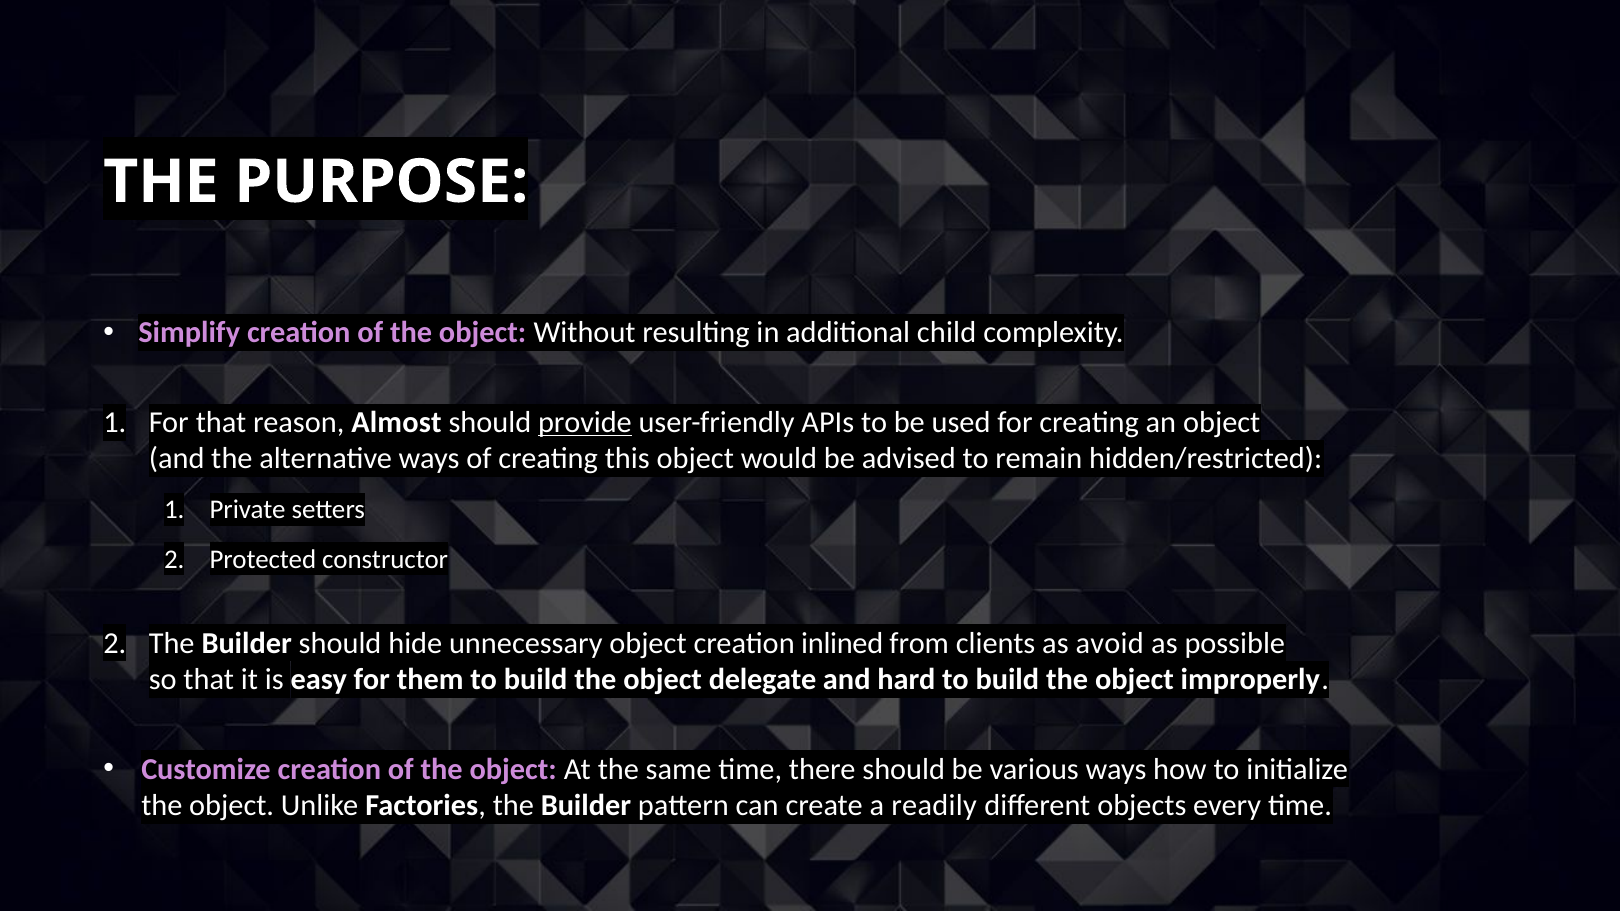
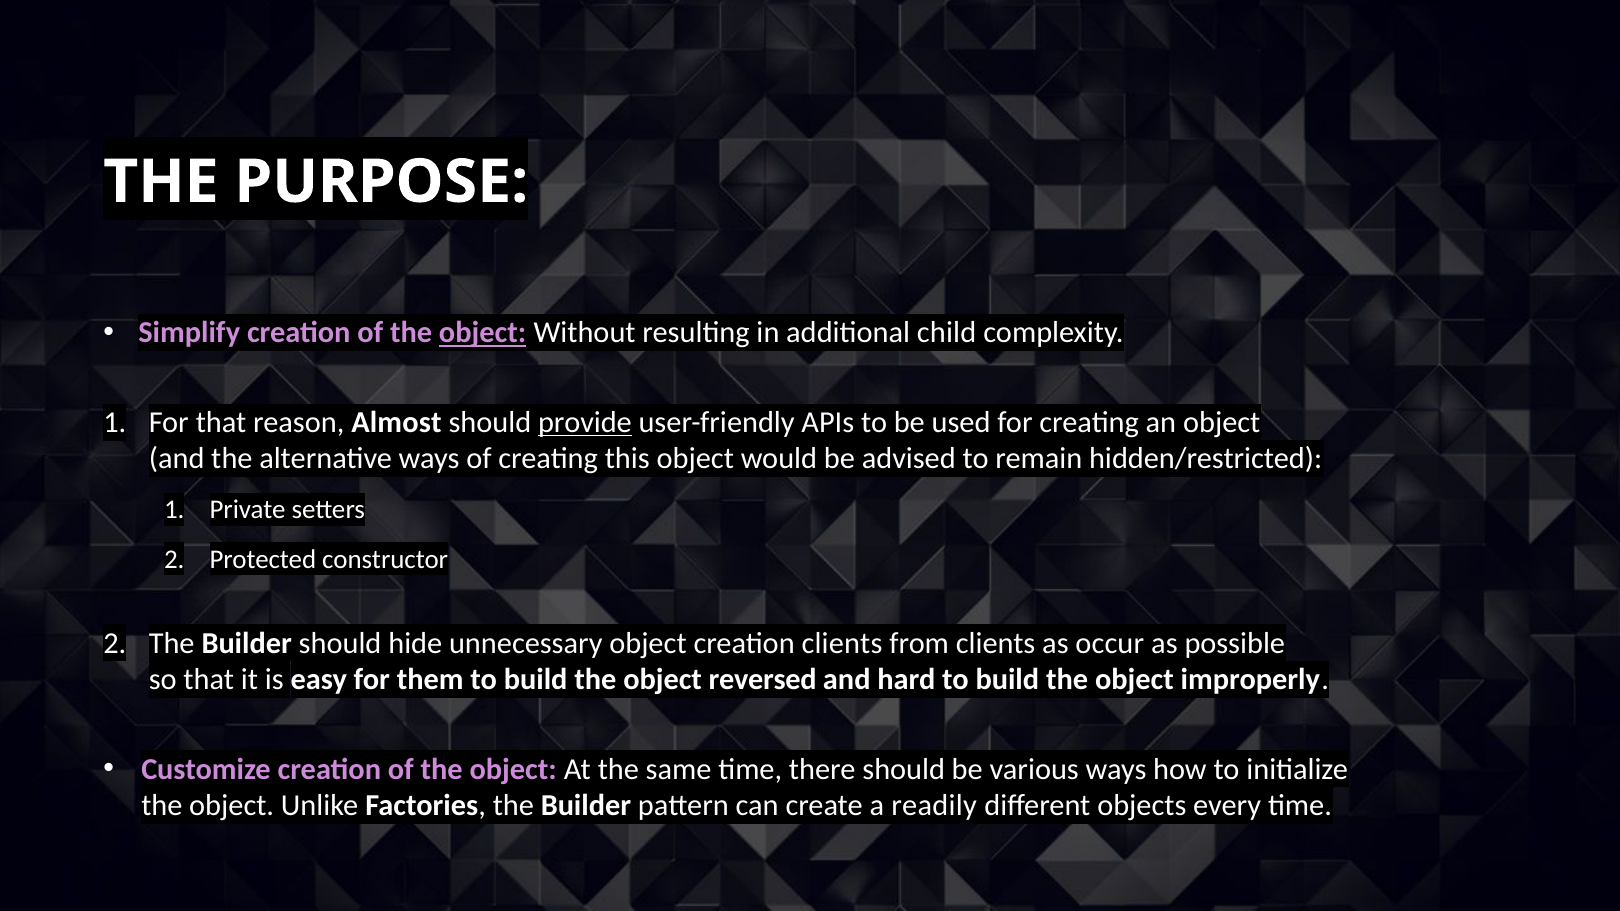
object at (483, 333) underline: none -> present
creation inlined: inlined -> clients
avoid: avoid -> occur
delegate: delegate -> reversed
